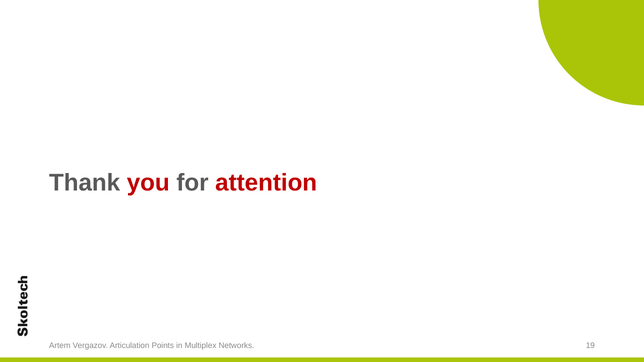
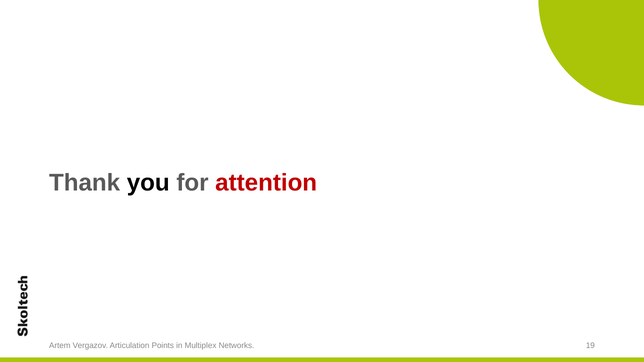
you colour: red -> black
